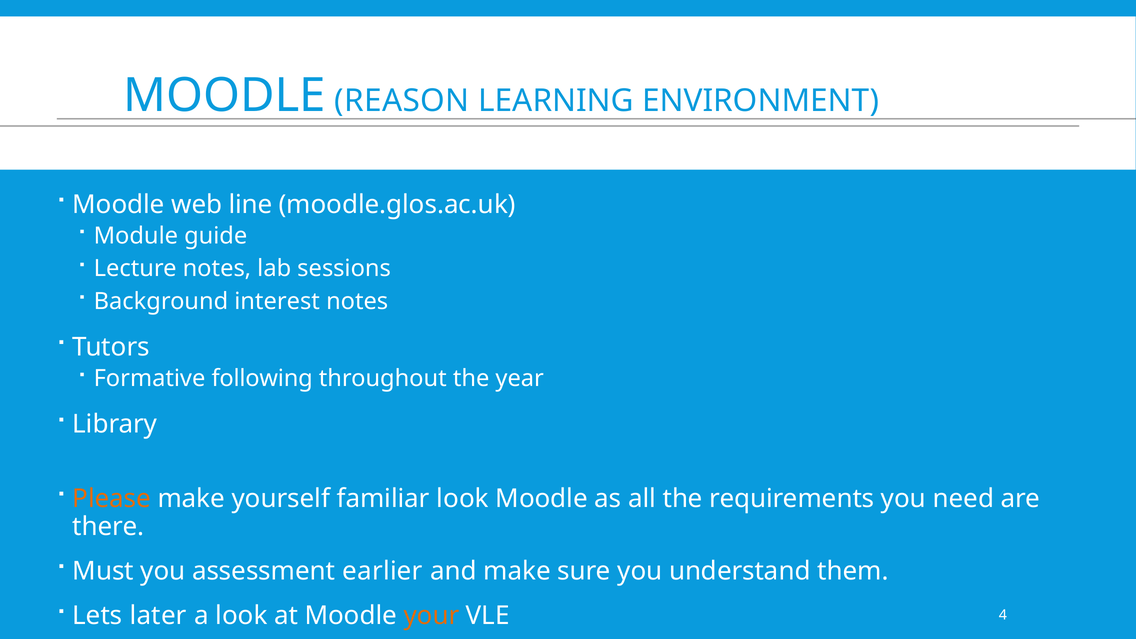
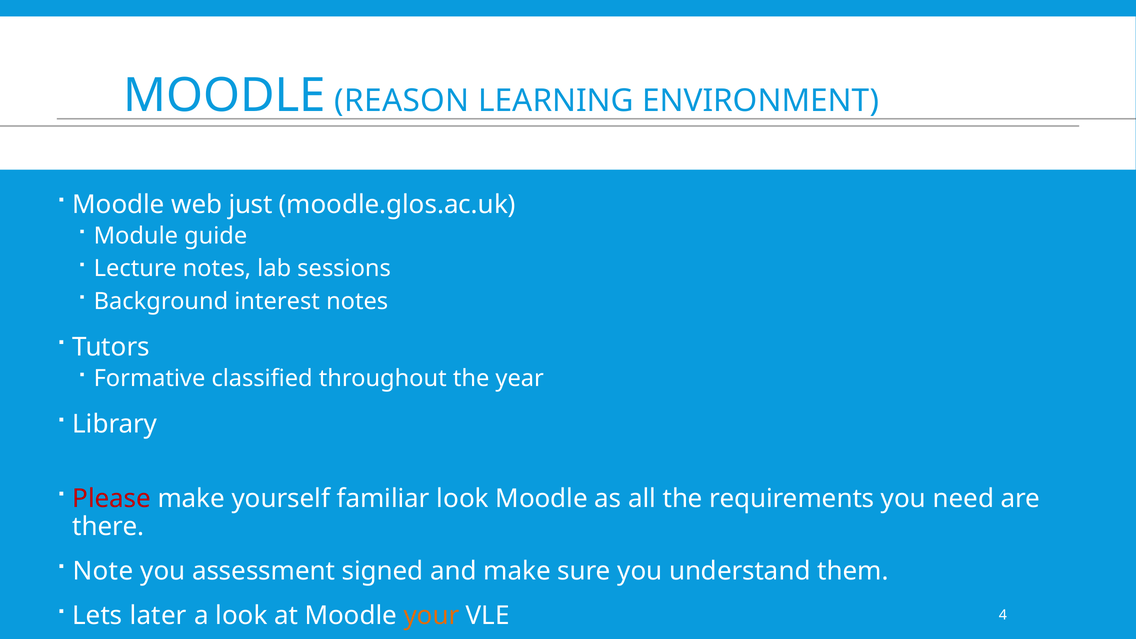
line: line -> just
following: following -> classified
Please colour: orange -> red
Must: Must -> Note
earlier: earlier -> signed
